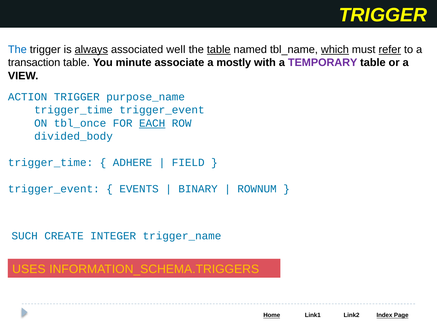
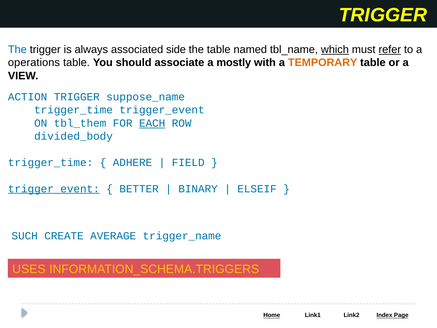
always underline: present -> none
well: well -> side
table at (219, 50) underline: present -> none
transaction: transaction -> operations
minute: minute -> should
TEMPORARY colour: purple -> orange
purpose_name: purpose_name -> suppose_name
tbl_once: tbl_once -> tbl_them
trigger_event at (54, 189) underline: none -> present
EVENTS: EVENTS -> BETTER
ROWNUM: ROWNUM -> ELSEIF
INTEGER: INTEGER -> AVERAGE
